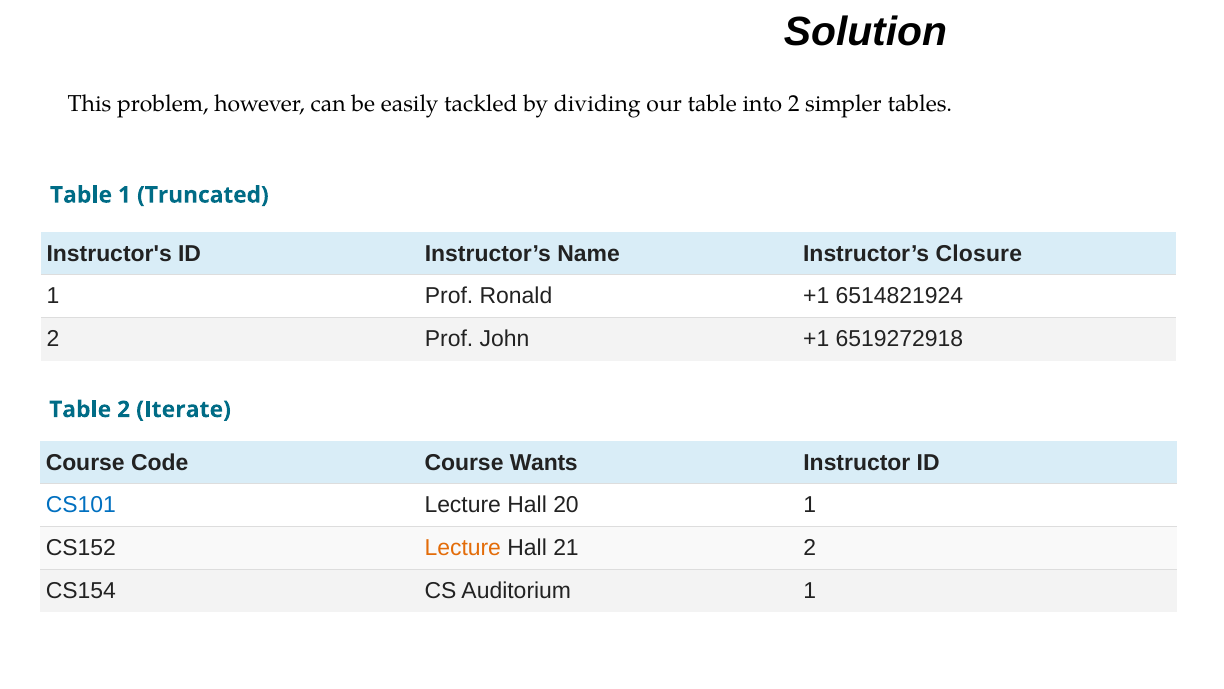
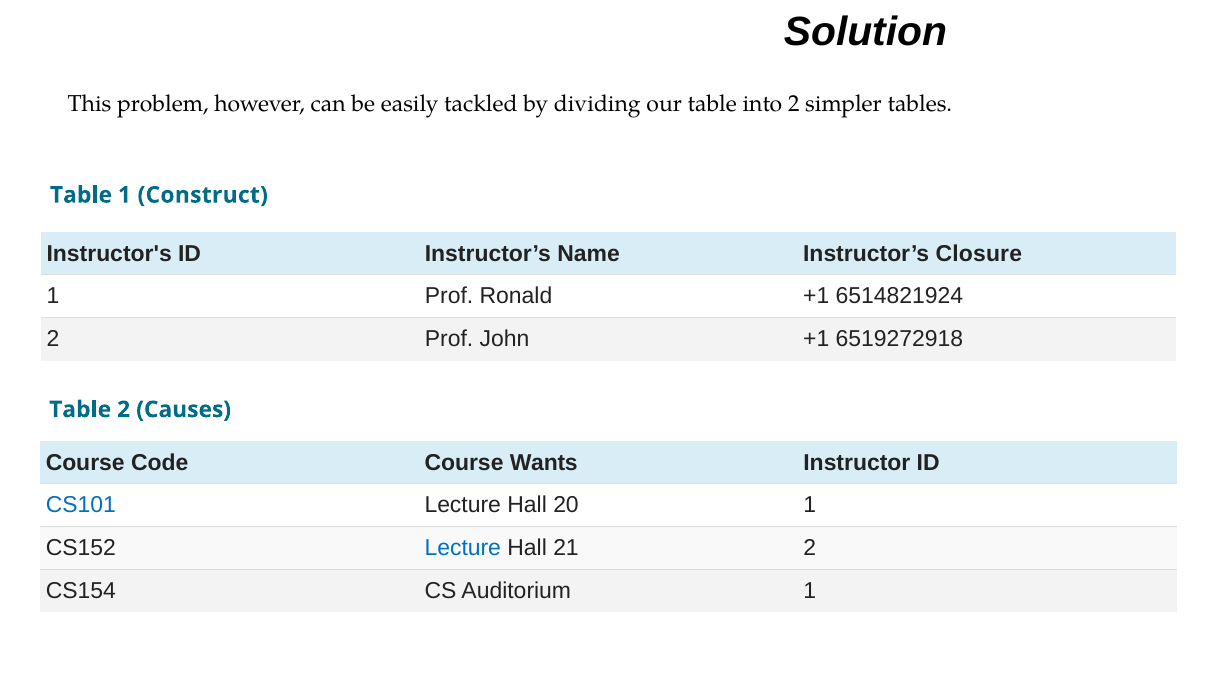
Truncated: Truncated -> Construct
Iterate: Iterate -> Causes
Lecture at (463, 547) colour: orange -> blue
